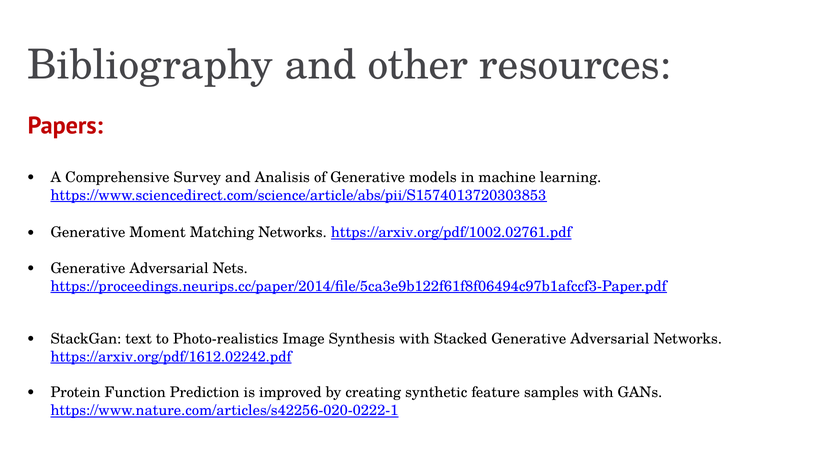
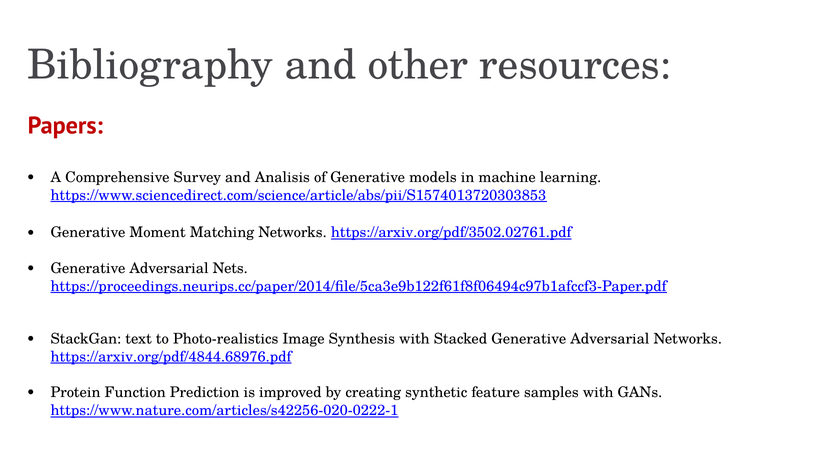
https://arxiv.org/pdf/1002.02761.pdf: https://arxiv.org/pdf/1002.02761.pdf -> https://arxiv.org/pdf/3502.02761.pdf
https://arxiv.org/pdf/1612.02242.pdf: https://arxiv.org/pdf/1612.02242.pdf -> https://arxiv.org/pdf/4844.68976.pdf
